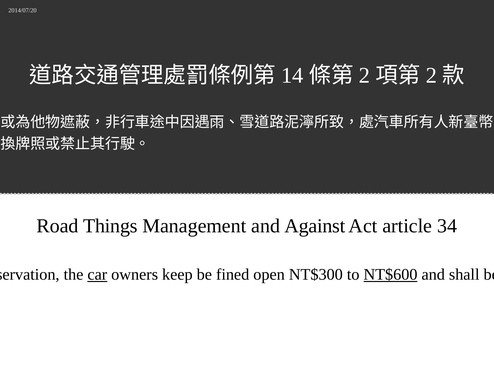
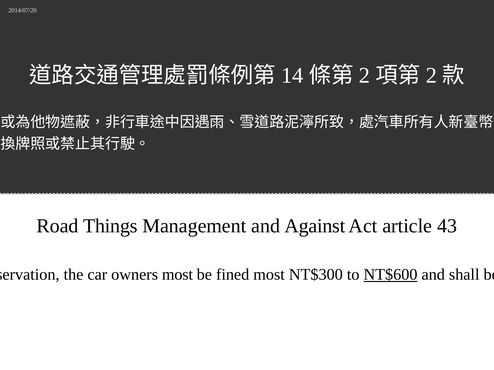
34: 34 -> 43
car underline: present -> none
owners keep: keep -> most
fined open: open -> most
